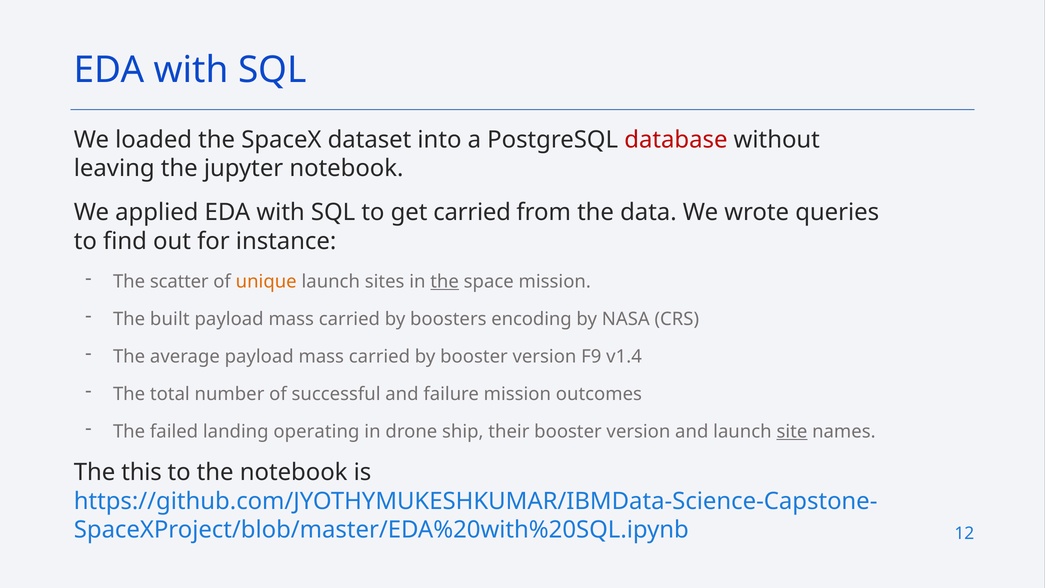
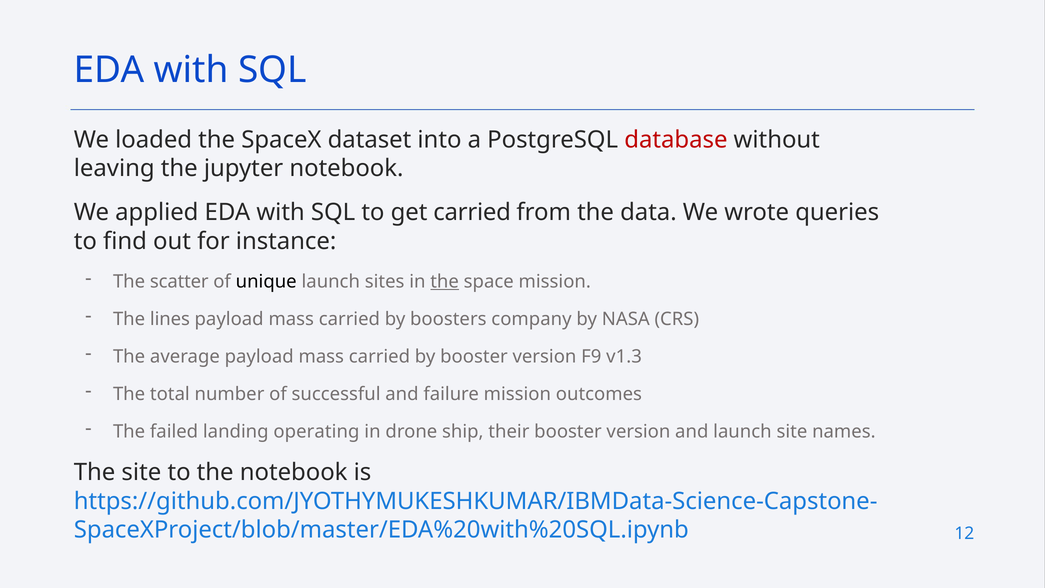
unique colour: orange -> black
built: built -> lines
encoding: encoding -> company
v1.4: v1.4 -> v1.3
site at (792, 431) underline: present -> none
The this: this -> site
